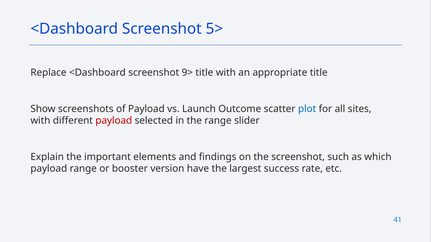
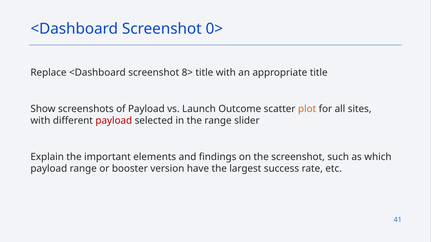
5>: 5> -> 0>
9>: 9> -> 8>
plot colour: blue -> orange
